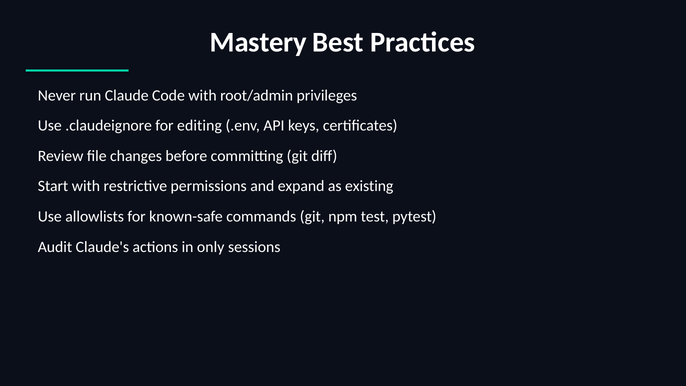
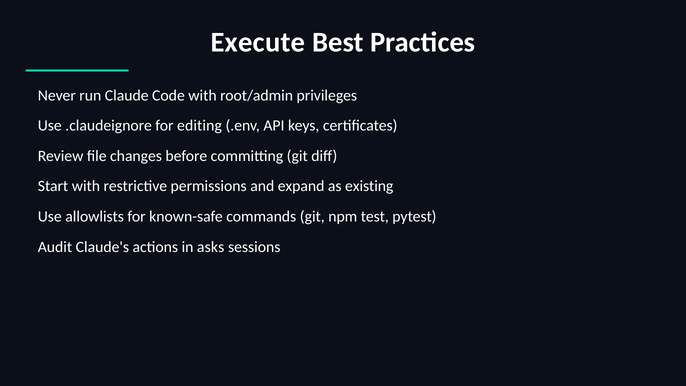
Mastery: Mastery -> Execute
only: only -> asks
